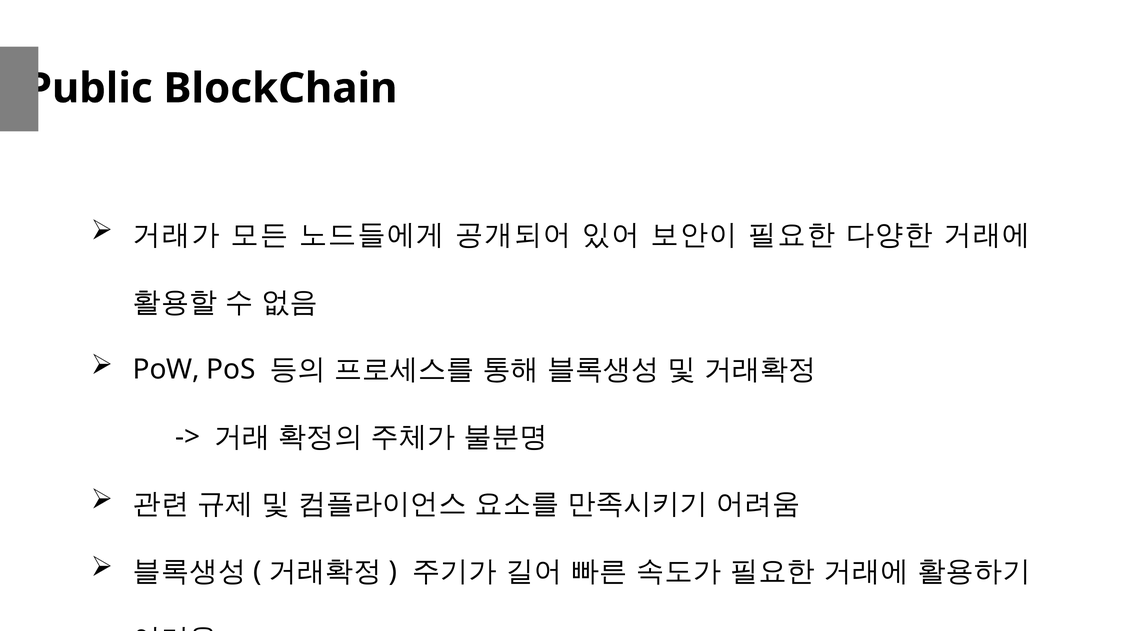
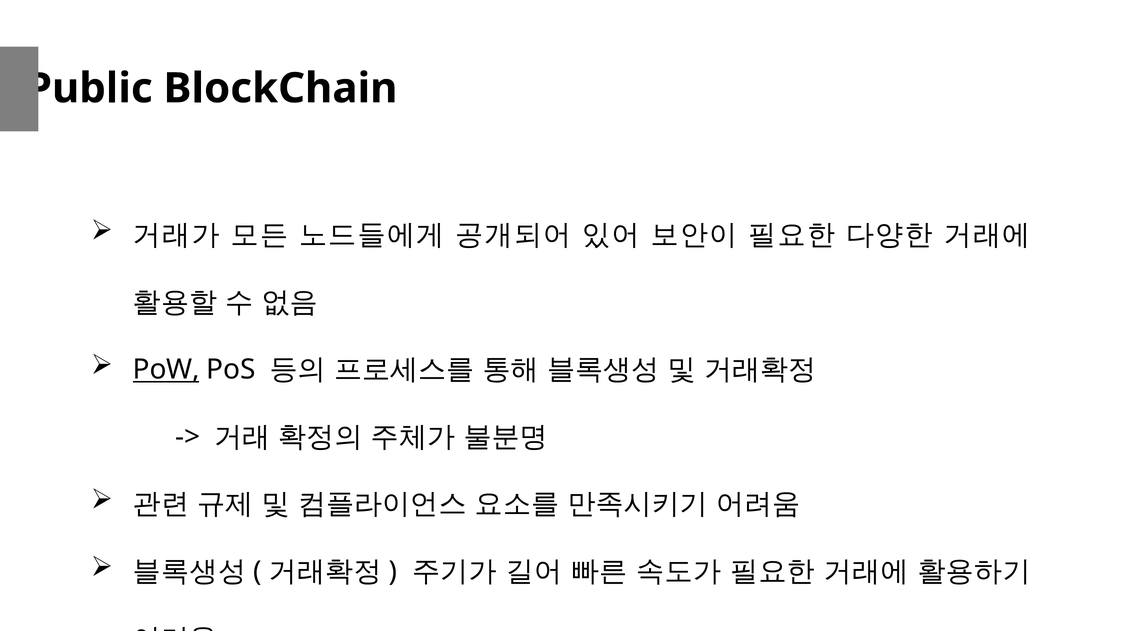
PoW underline: none -> present
